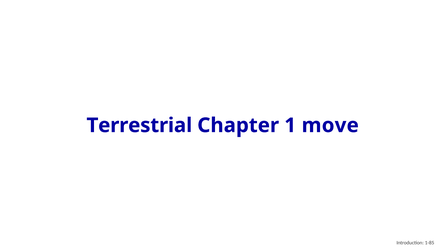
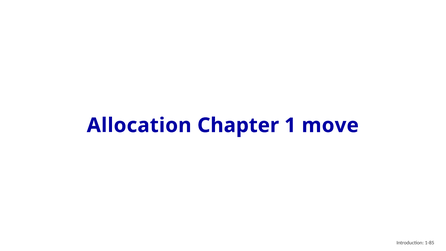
Terrestrial: Terrestrial -> Allocation
